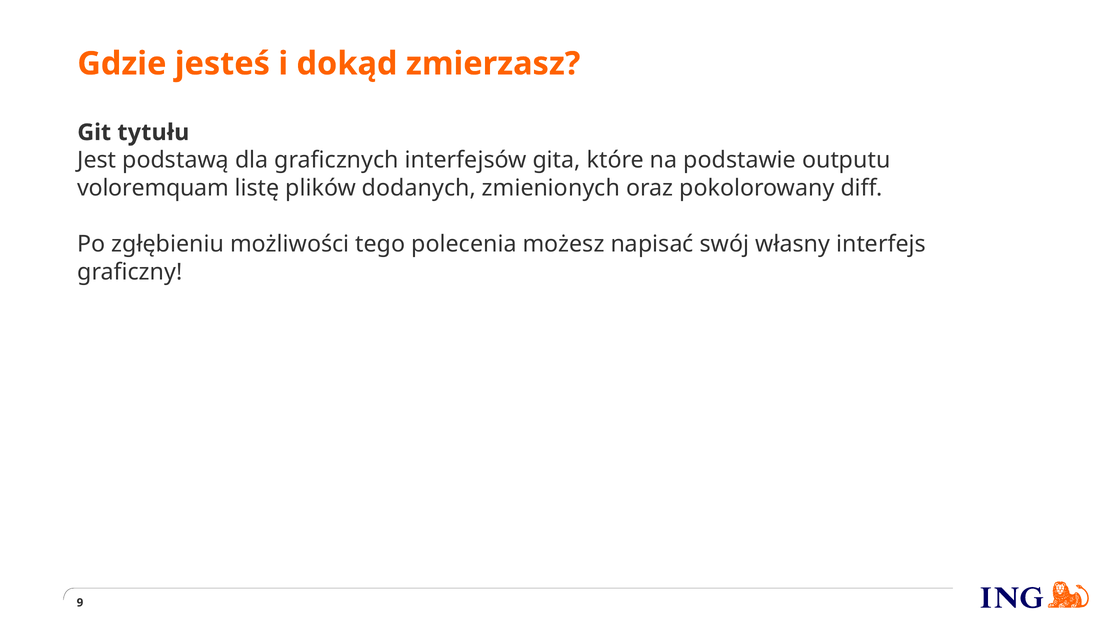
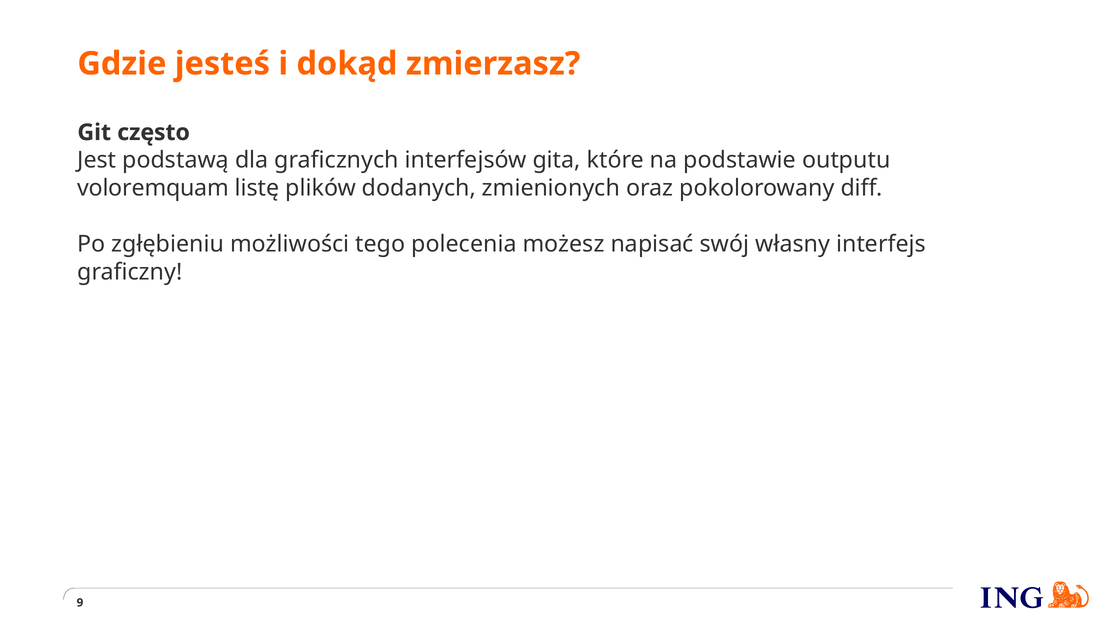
tytułu: tytułu -> często
